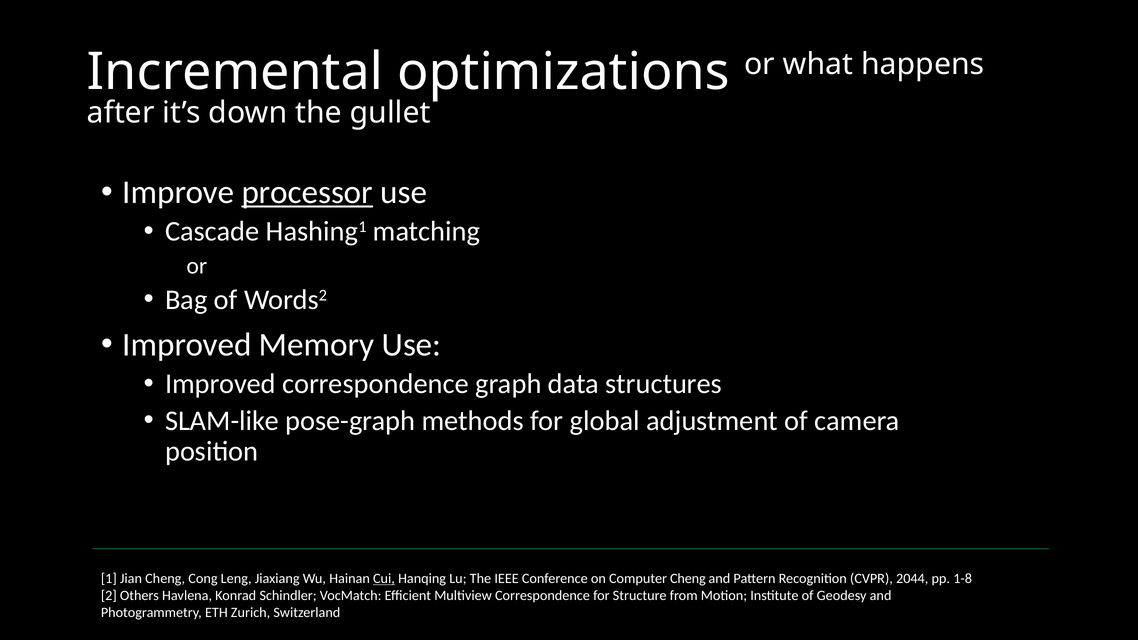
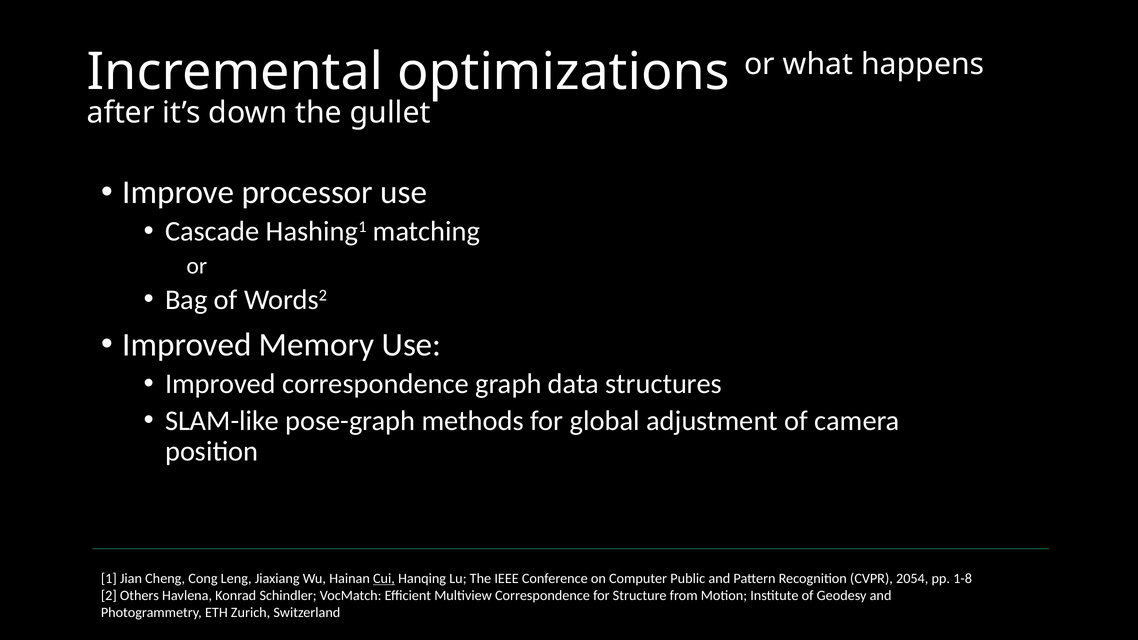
processor underline: present -> none
Computer Cheng: Cheng -> Public
2044: 2044 -> 2054
